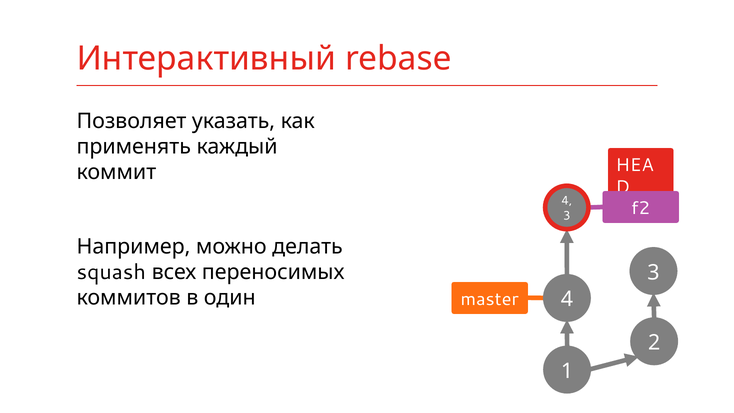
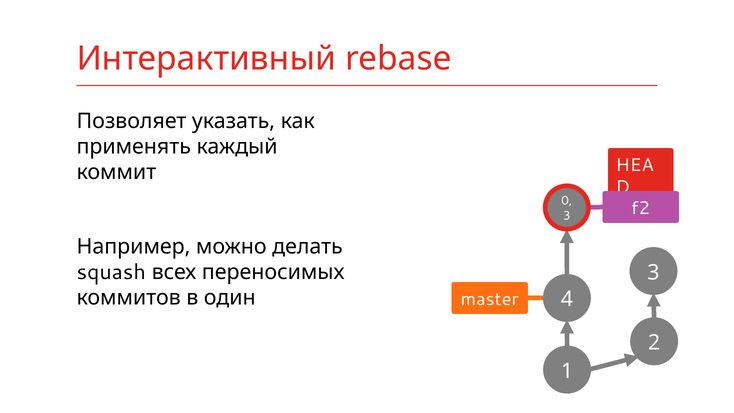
4 at (567, 201): 4 -> 0
